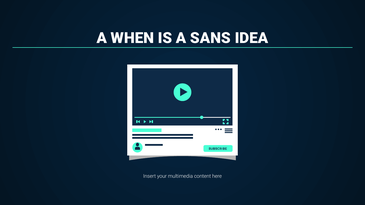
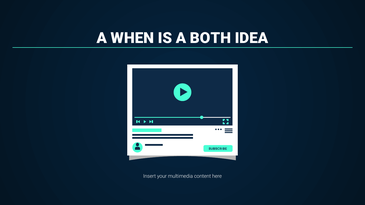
SANS: SANS -> BOTH
